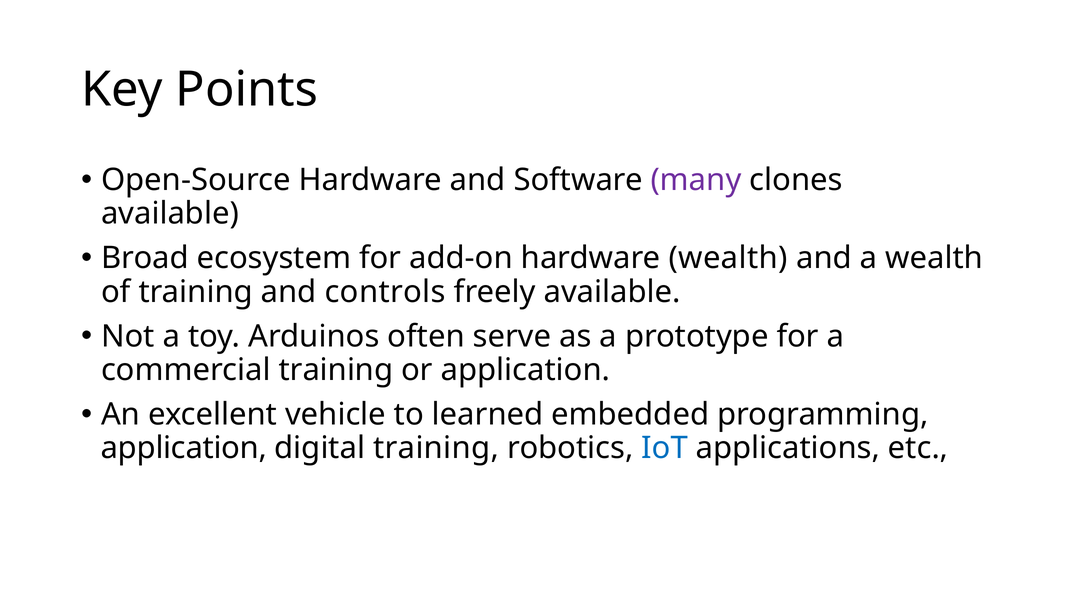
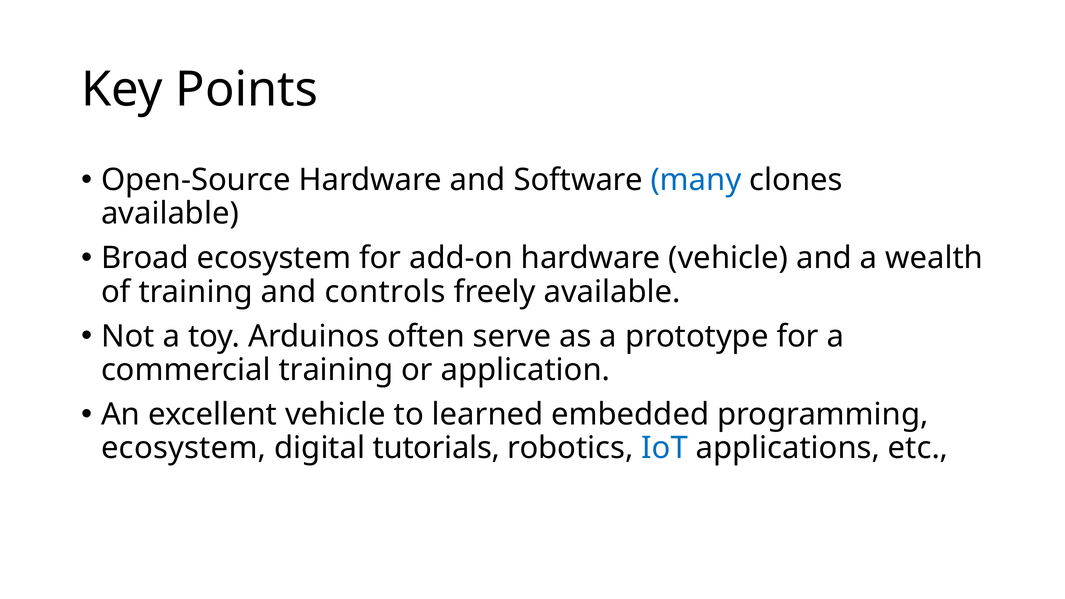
many colour: purple -> blue
hardware wealth: wealth -> vehicle
application at (184, 448): application -> ecosystem
digital training: training -> tutorials
